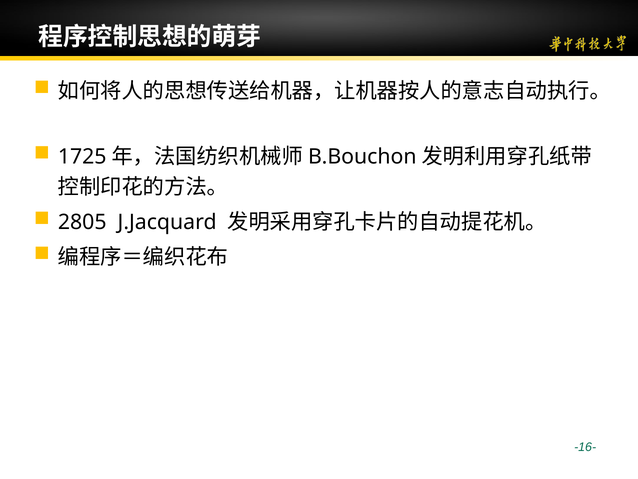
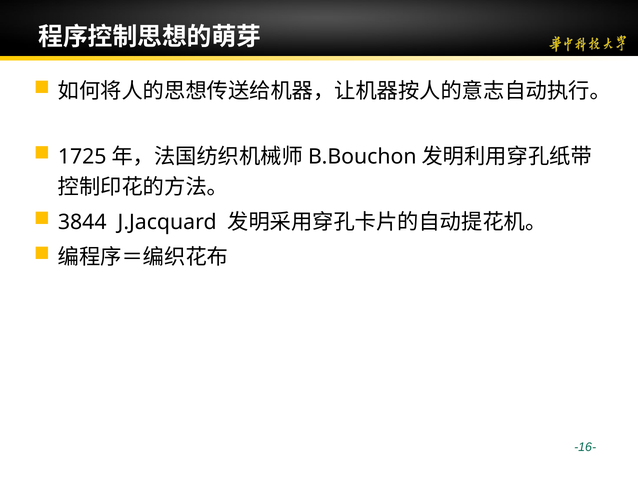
2805: 2805 -> 3844
